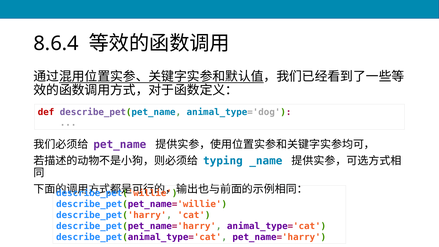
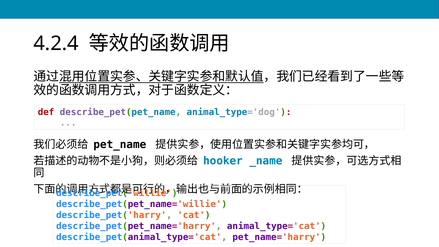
8.6.4: 8.6.4 -> 4.2.4
pet_name colour: purple -> black
typing: typing -> hooker
